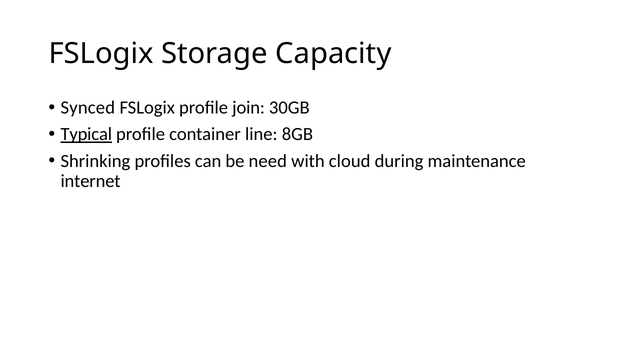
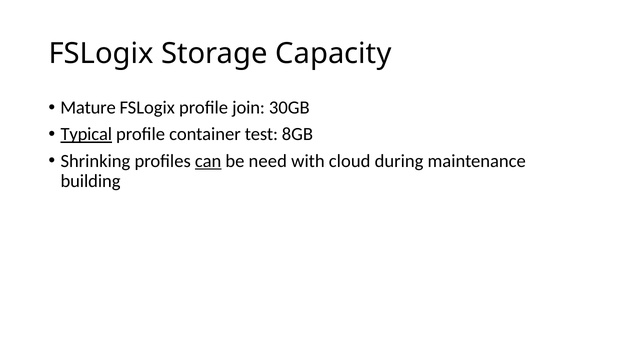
Synced: Synced -> Mature
line: line -> test
can underline: none -> present
internet: internet -> building
